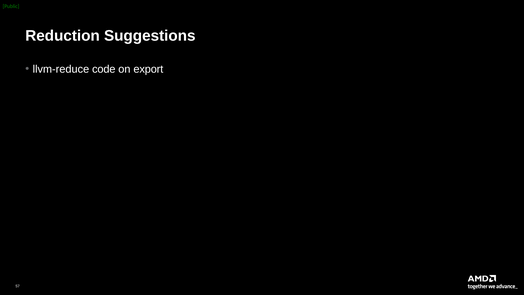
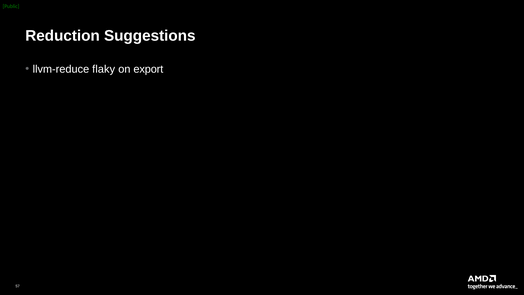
code: code -> flaky
